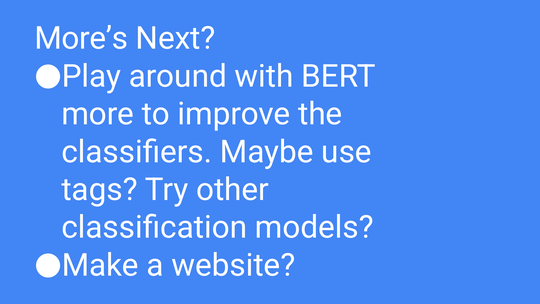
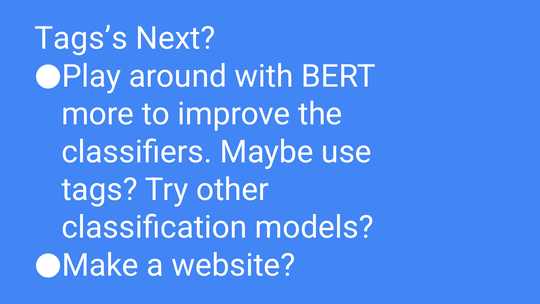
More’s: More’s -> Tags’s
